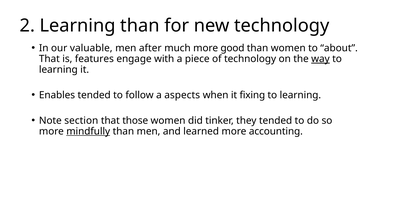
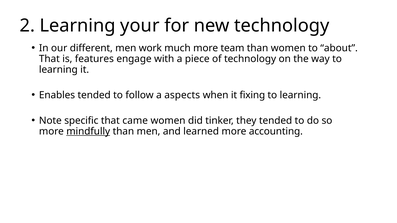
Learning than: than -> your
valuable: valuable -> different
after: after -> work
good: good -> team
way underline: present -> none
section: section -> specific
those: those -> came
